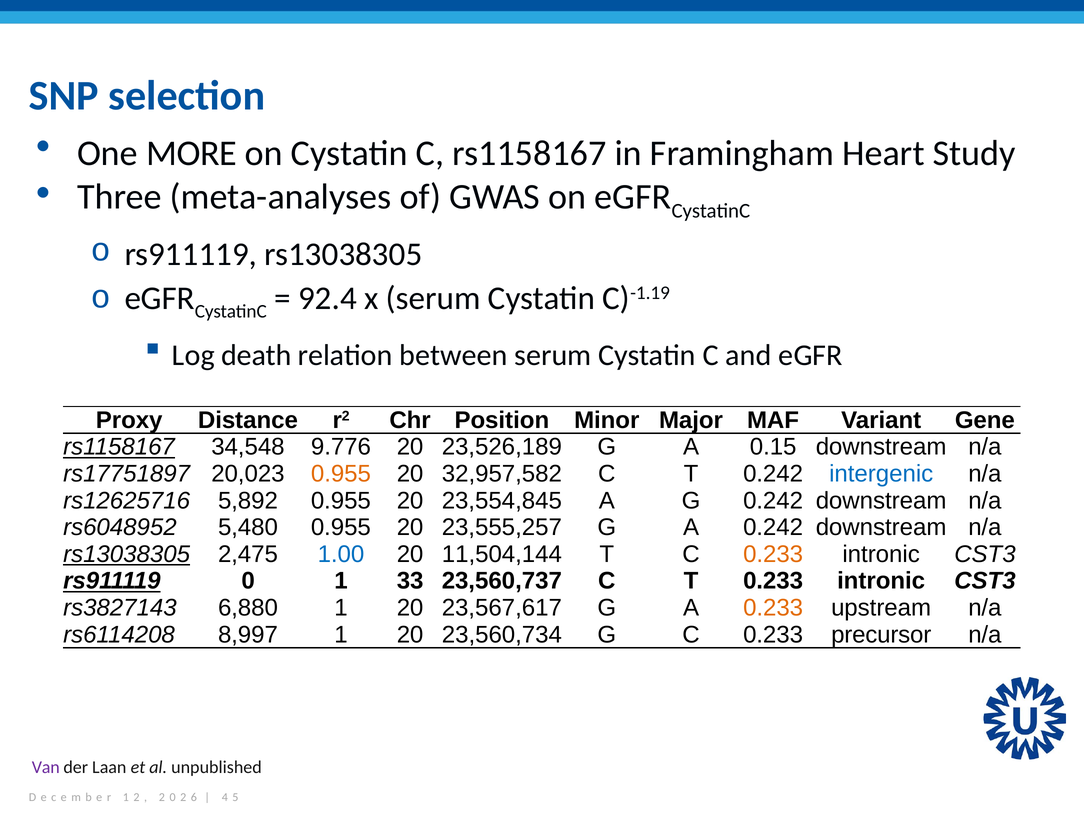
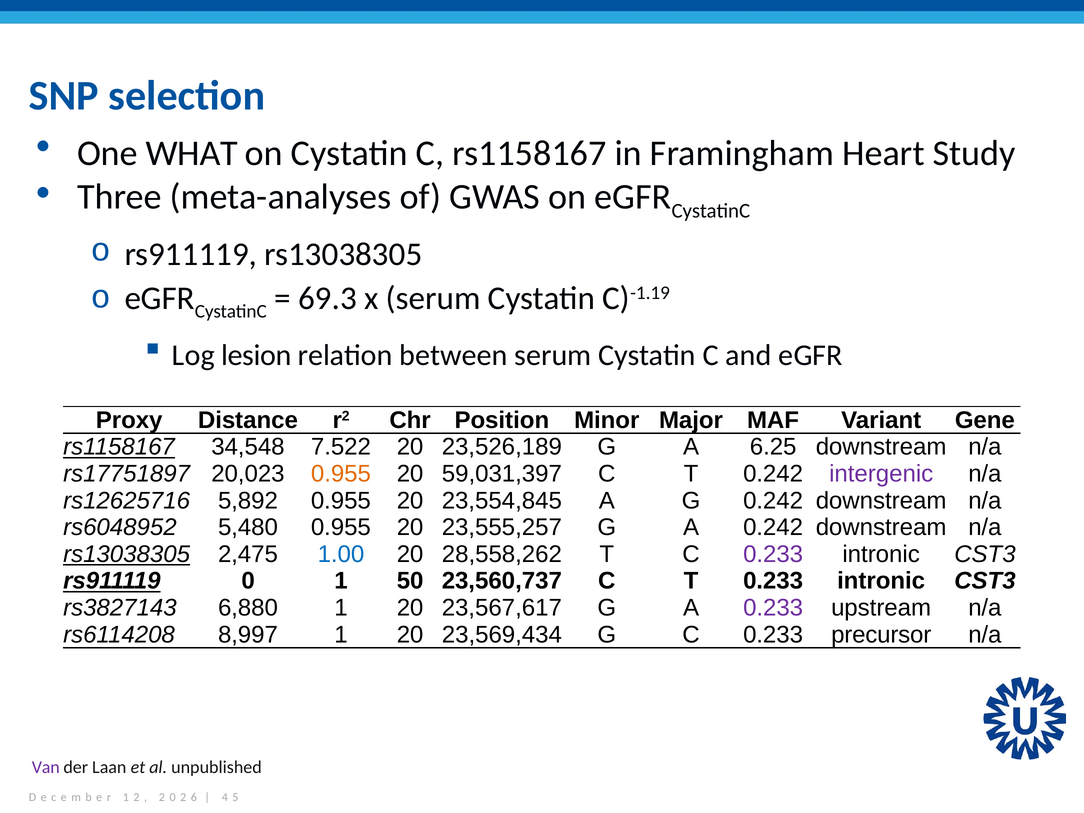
MORE: MORE -> WHAT
92.4: 92.4 -> 69.3
death: death -> lesion
9.776: 9.776 -> 7.522
0.15: 0.15 -> 6.25
32,957,582: 32,957,582 -> 59,031,397
intergenic colour: blue -> purple
11,504,144: 11,504,144 -> 28,558,262
0.233 at (773, 554) colour: orange -> purple
33: 33 -> 50
0.233 at (773, 608) colour: orange -> purple
23,560,734: 23,560,734 -> 23,569,434
